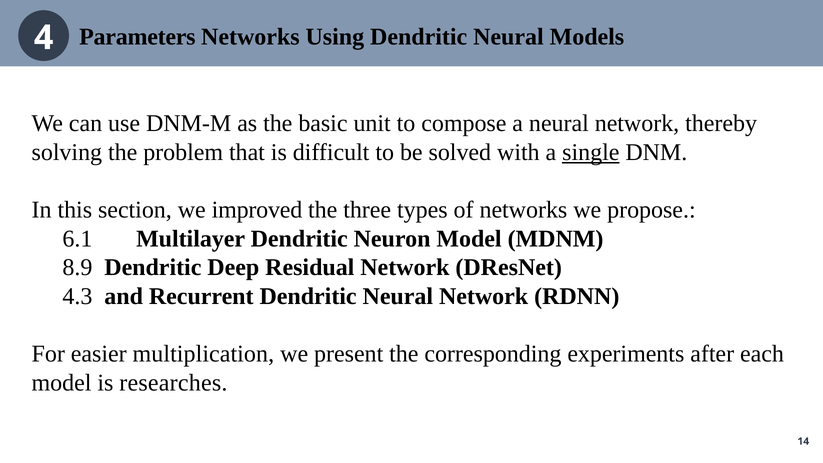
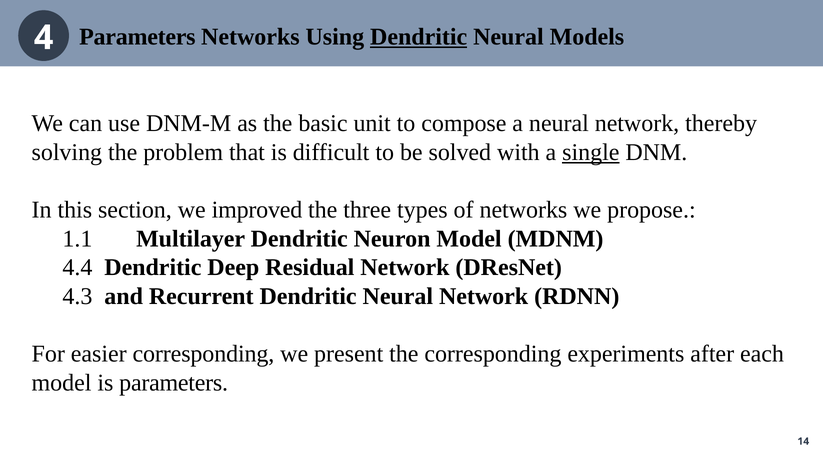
Dendritic at (419, 37) underline: none -> present
6.1: 6.1 -> 1.1
8.9: 8.9 -> 4.4
easier multiplication: multiplication -> corresponding
is researches: researches -> parameters
